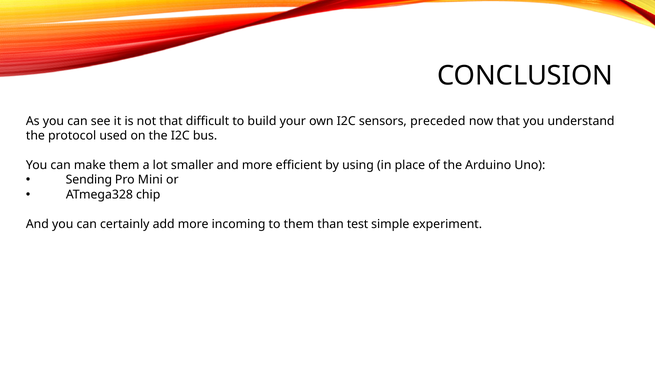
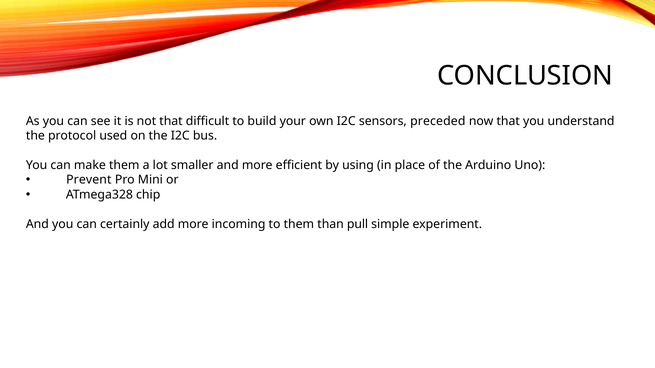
Sending: Sending -> Prevent
test: test -> pull
